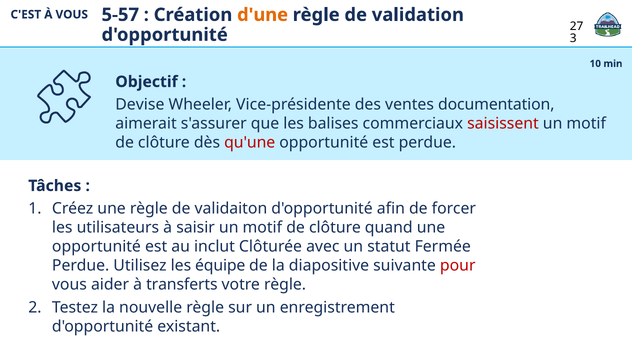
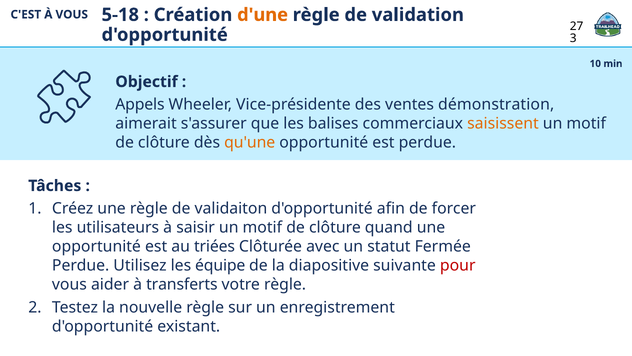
5-57: 5-57 -> 5-18
Devise: Devise -> Appels
documentation: documentation -> démonstration
saisissent colour: red -> orange
qu'une colour: red -> orange
inclut: inclut -> triées
